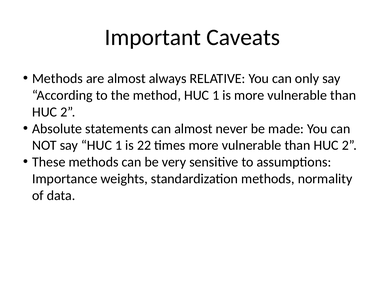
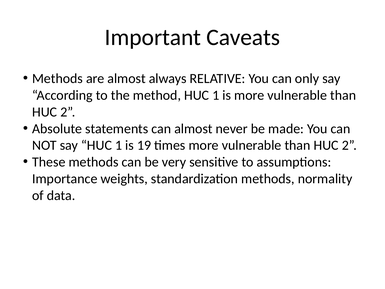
22: 22 -> 19
